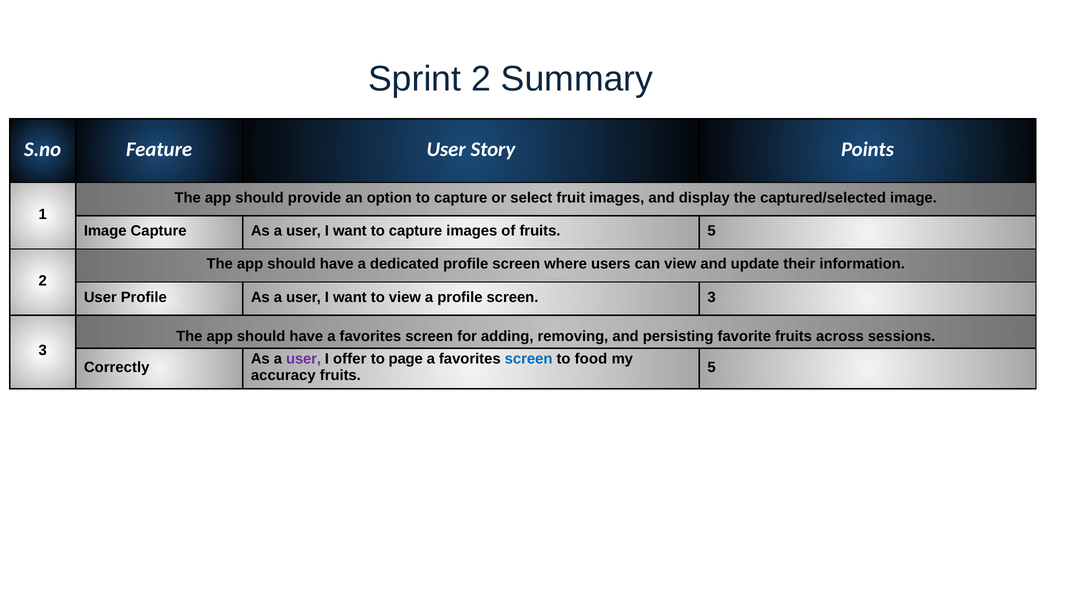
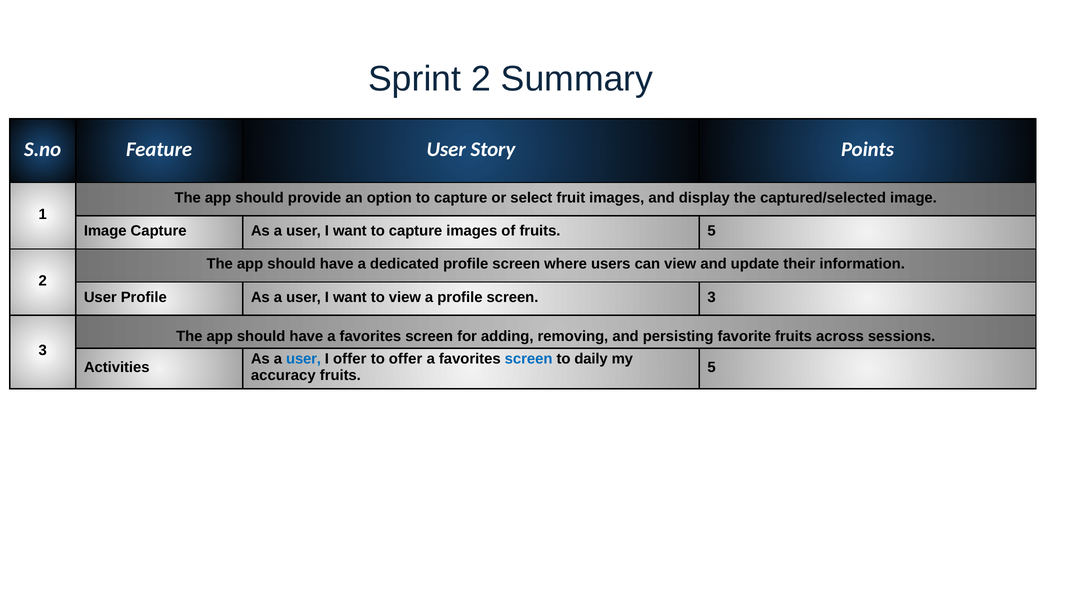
user at (304, 359) colour: purple -> blue
to page: page -> offer
food: food -> daily
Correctly: Correctly -> Activities
